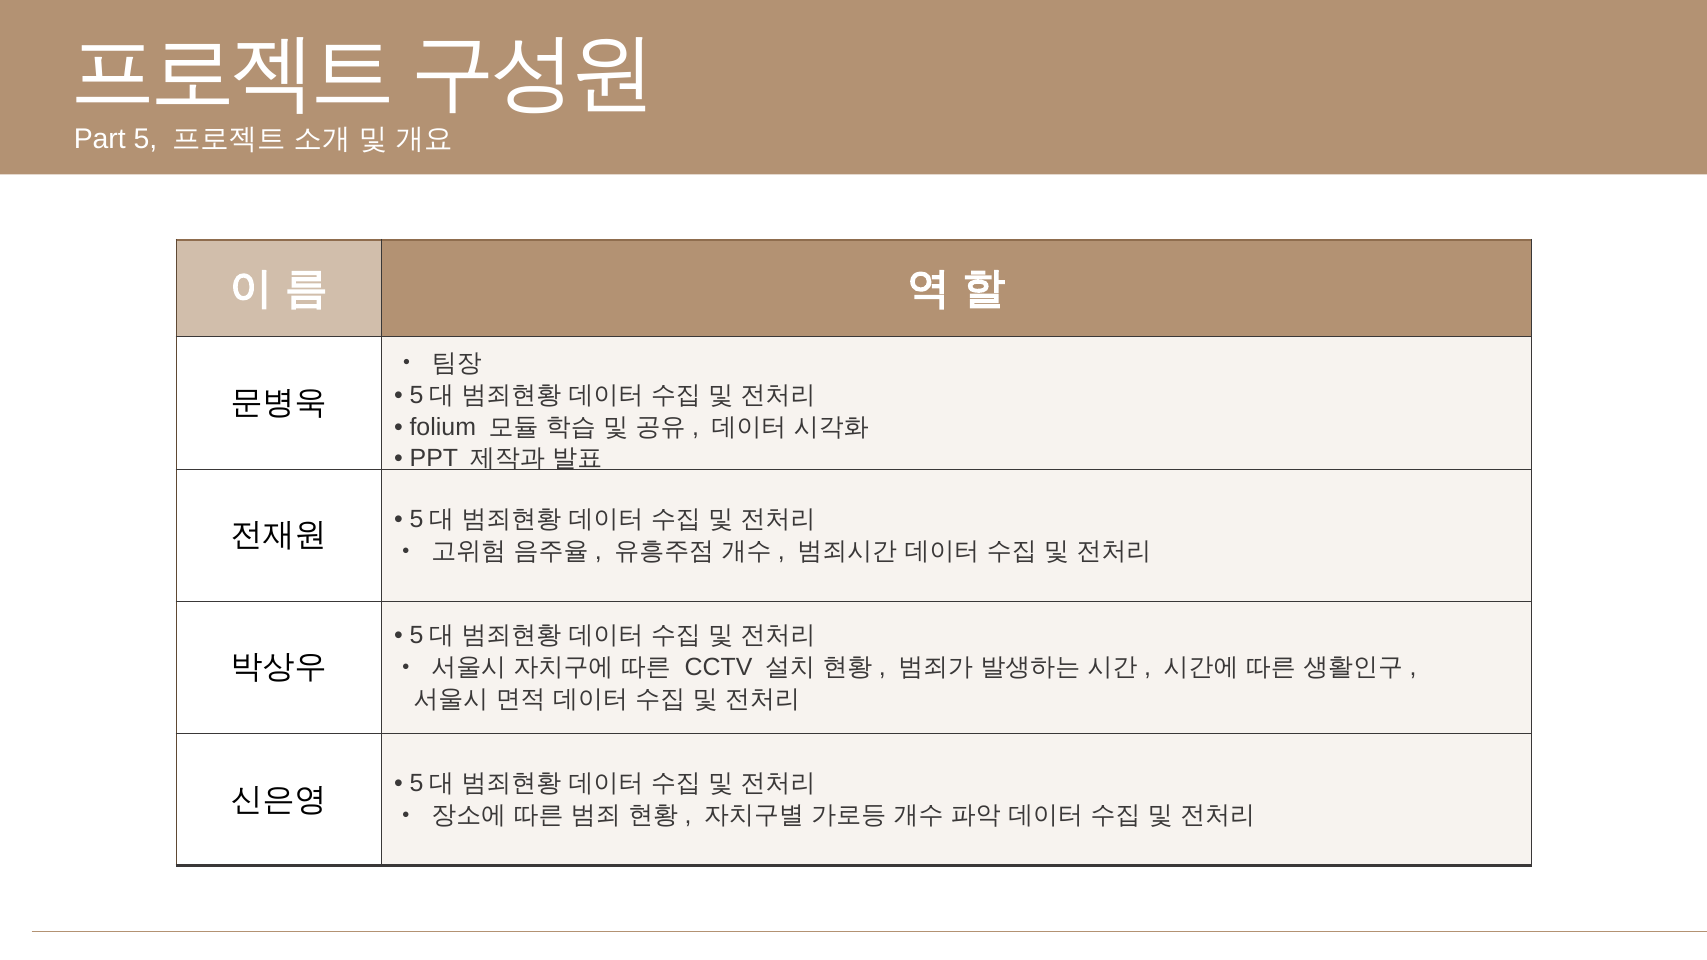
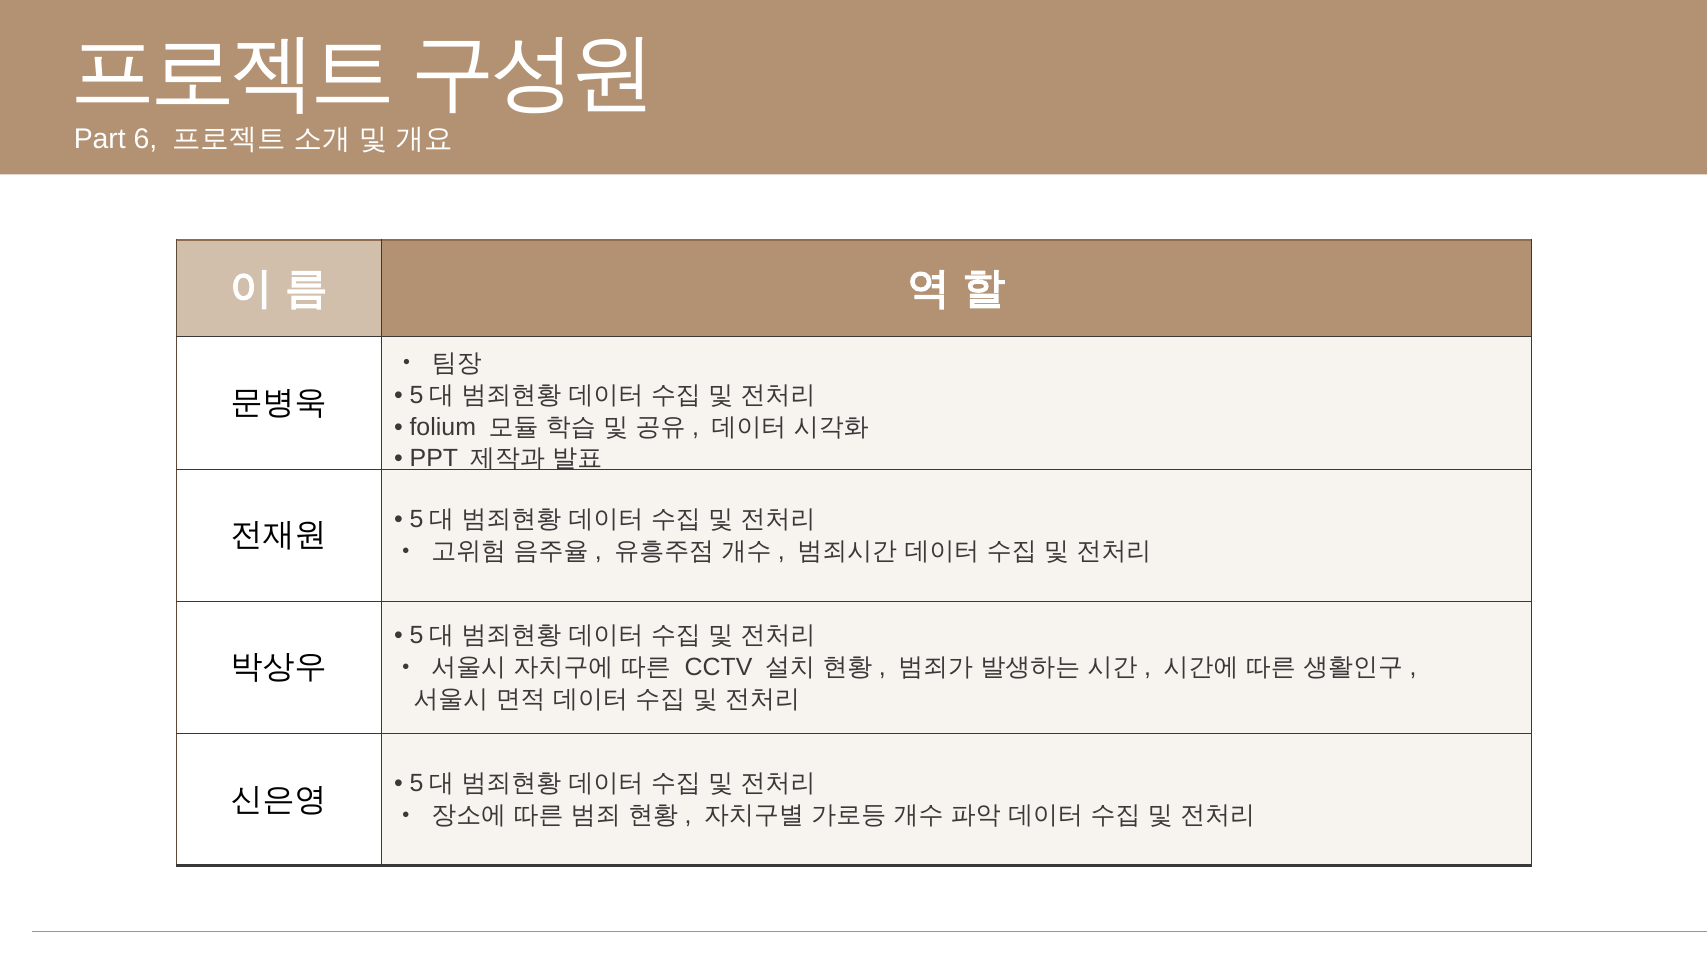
5: 5 -> 6
